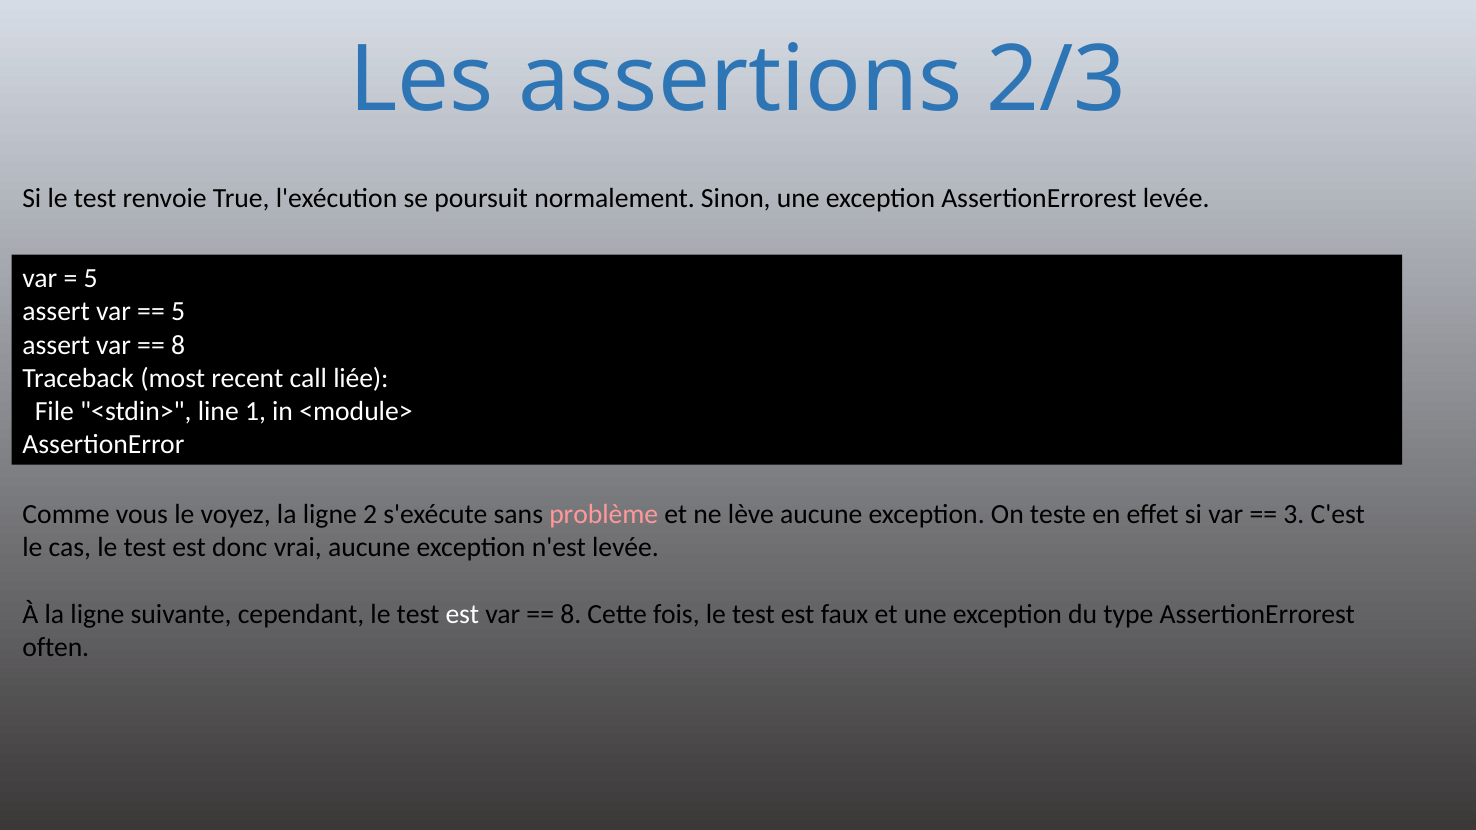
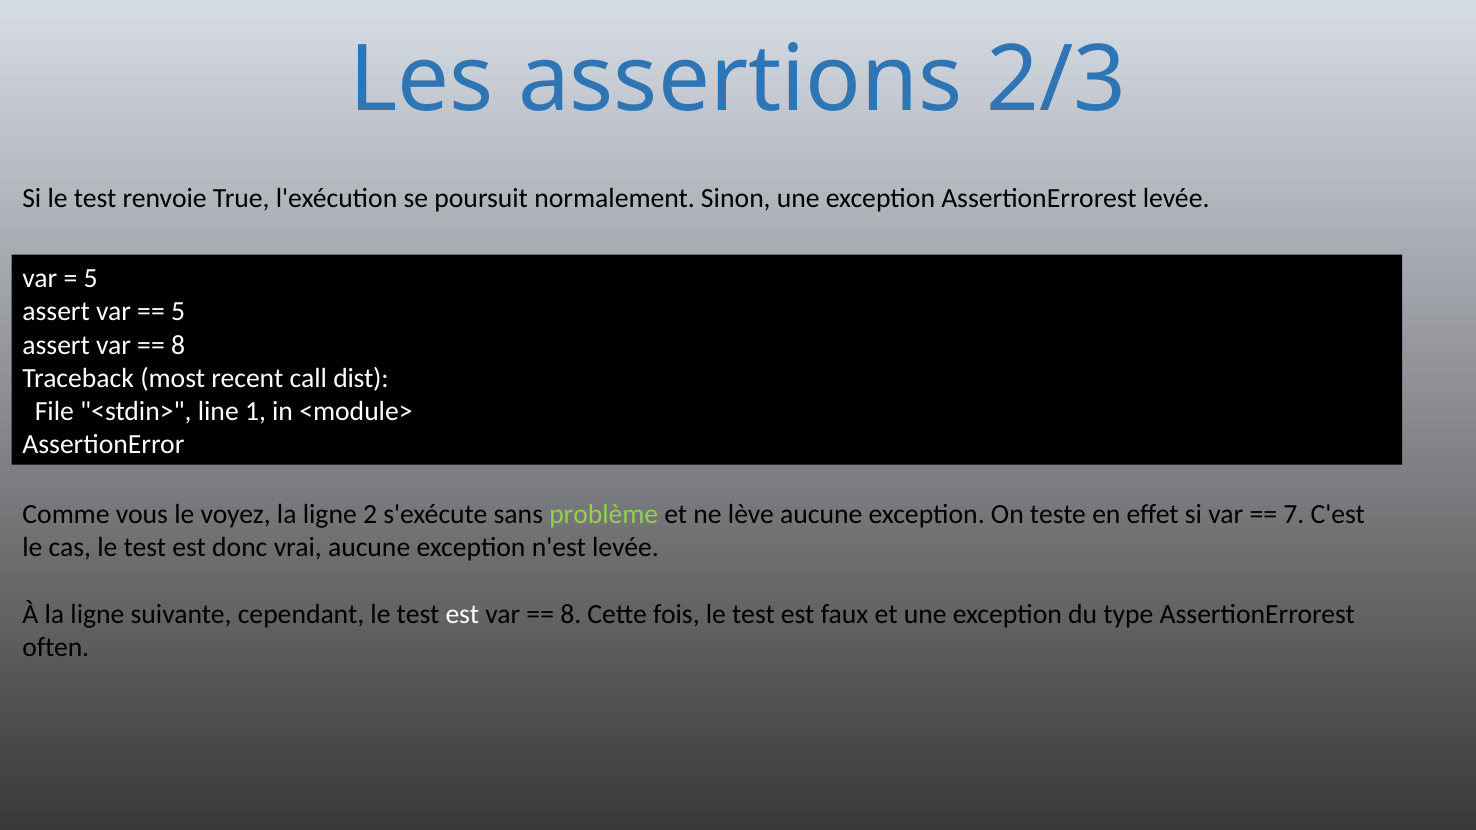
liée: liée -> dist
problème colour: pink -> light green
3: 3 -> 7
